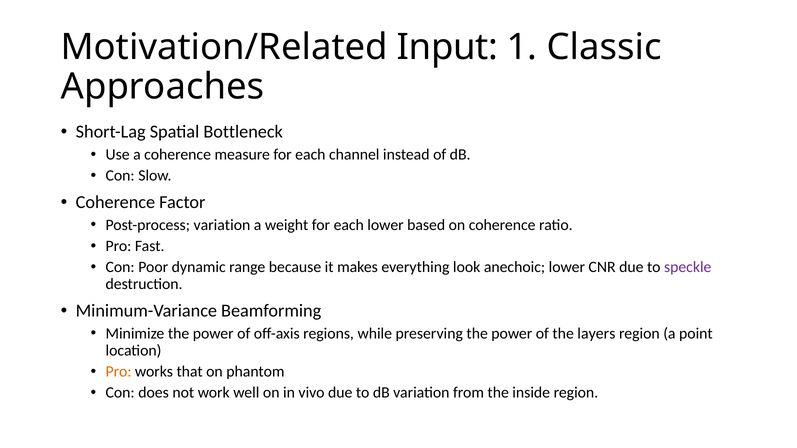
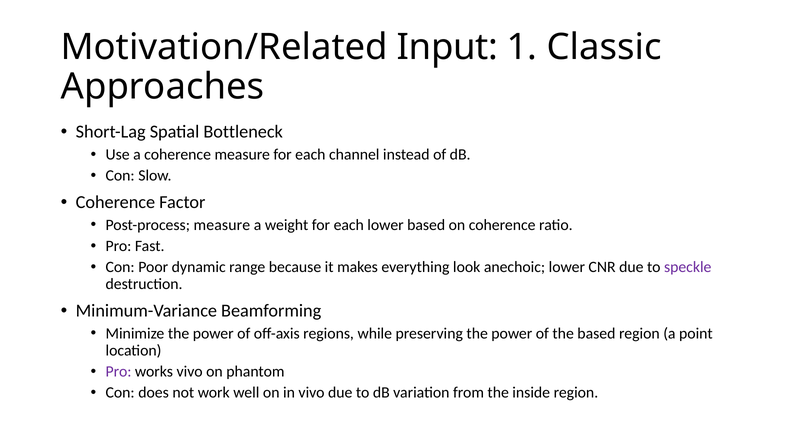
Post-process variation: variation -> measure
the layers: layers -> based
Pro at (119, 372) colour: orange -> purple
works that: that -> vivo
